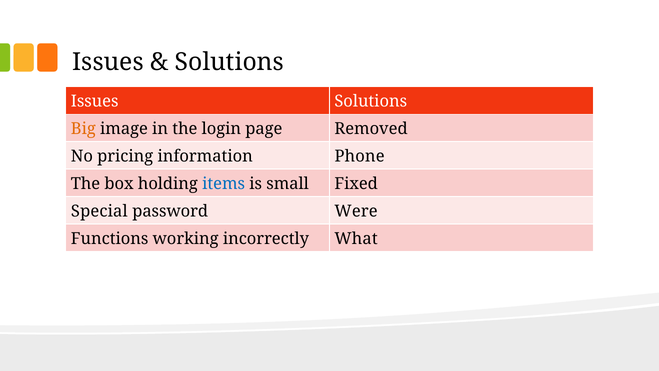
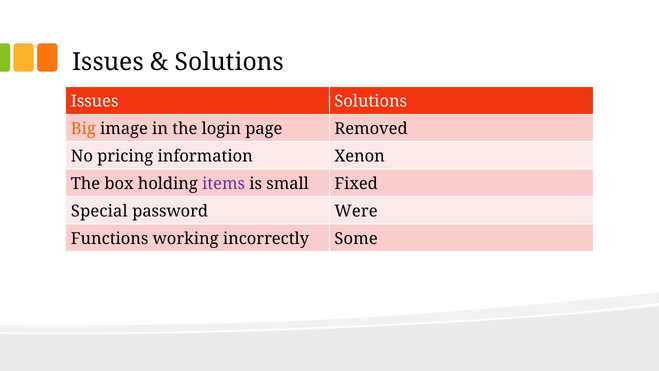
Phone: Phone -> Xenon
items colour: blue -> purple
What: What -> Some
